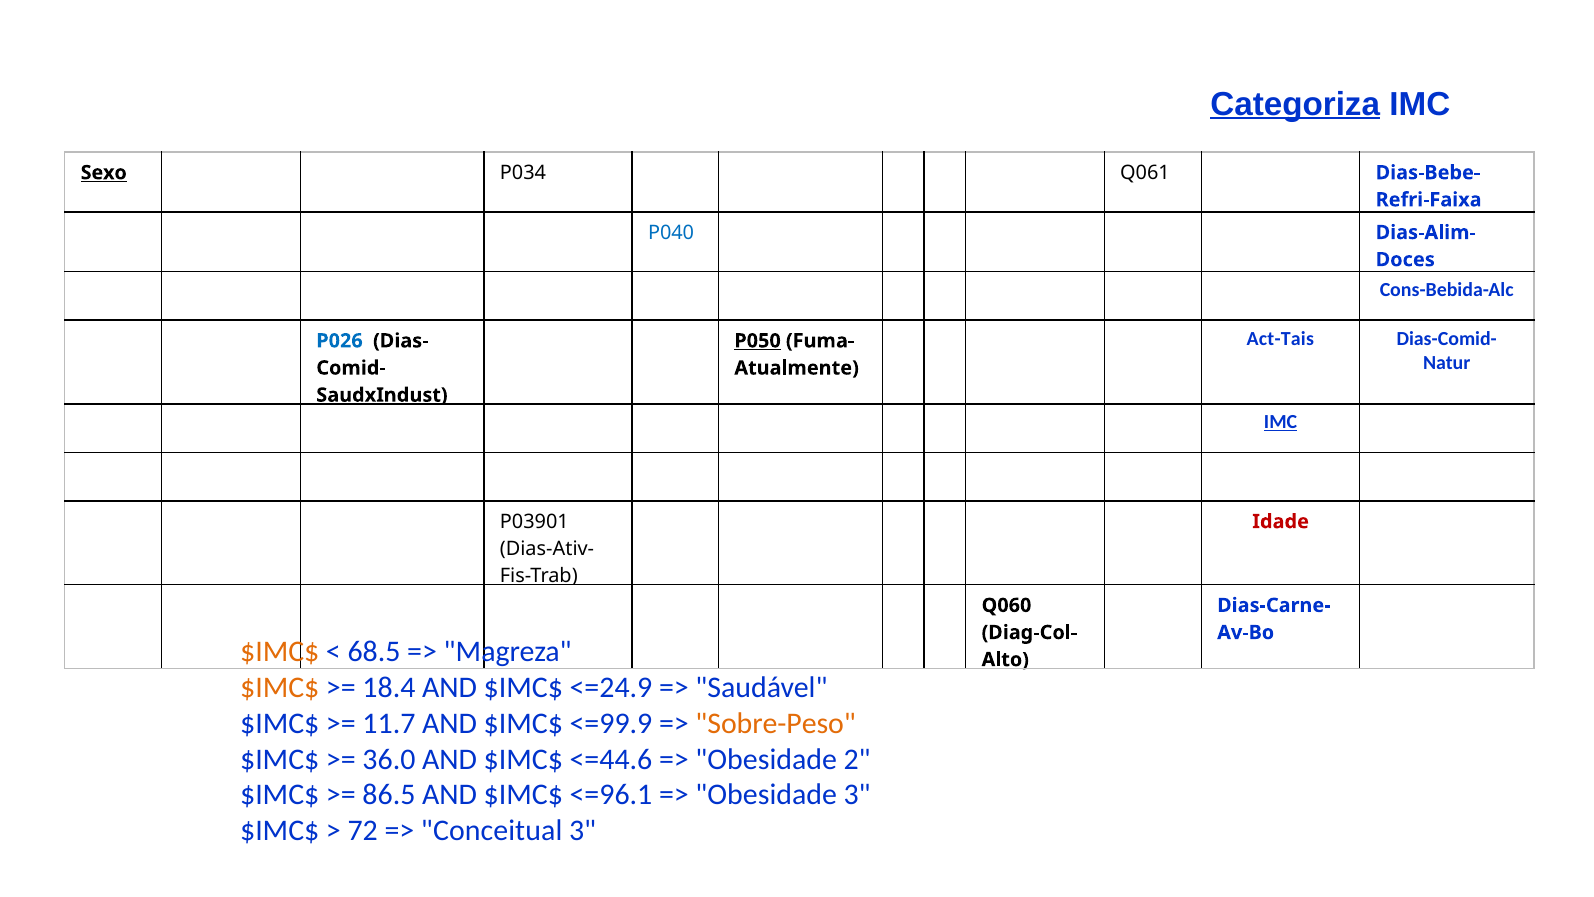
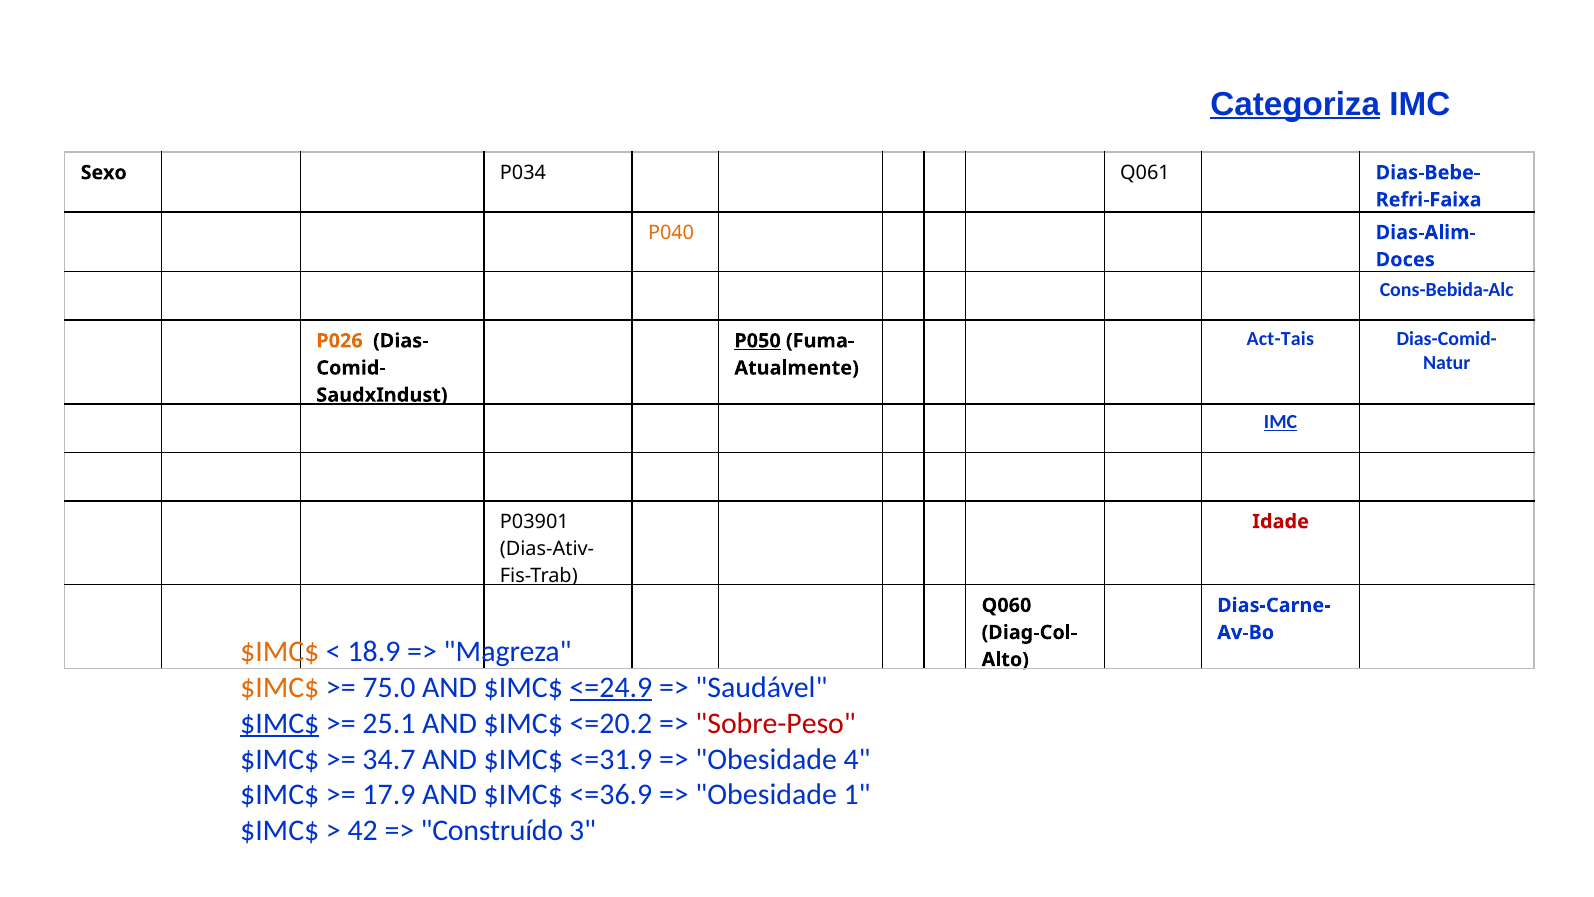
Sexo underline: present -> none
P040 colour: blue -> orange
P026 colour: blue -> orange
68.5: 68.5 -> 18.9
18.4: 18.4 -> 75.0
<=24.9 underline: none -> present
$IMC$ at (280, 723) underline: none -> present
11.7: 11.7 -> 25.1
<=99.9: <=99.9 -> <=20.2
Sobre-Peso colour: orange -> red
36.0: 36.0 -> 34.7
<=44.6: <=44.6 -> <=31.9
2: 2 -> 4
86.5: 86.5 -> 17.9
<=96.1: <=96.1 -> <=36.9
Obesidade 3: 3 -> 1
72: 72 -> 42
Conceitual: Conceitual -> Construído
